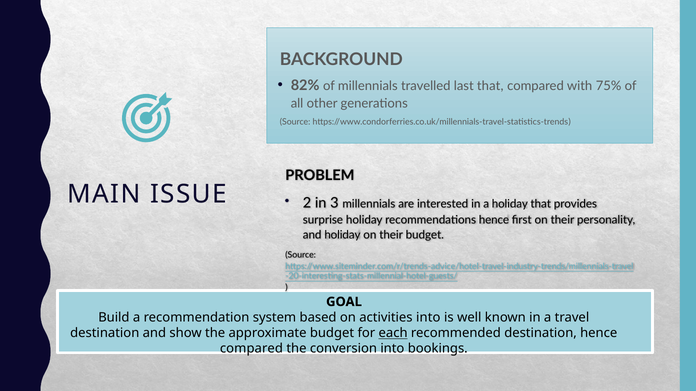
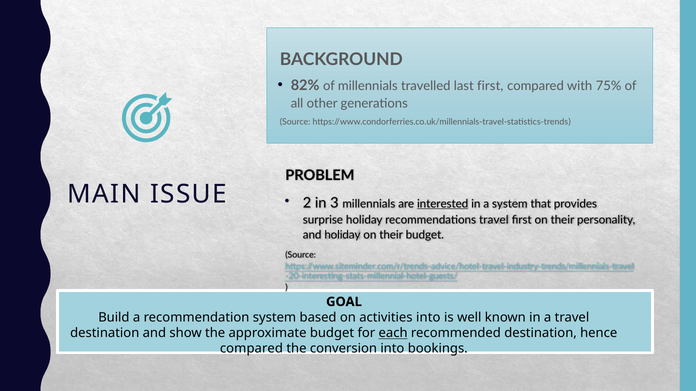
last that: that -> first
interested underline: none -> present
a holiday: holiday -> system
recommendations hence: hence -> travel
